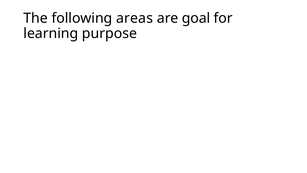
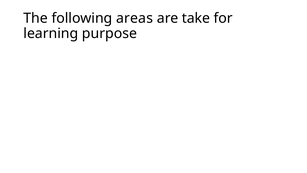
goal: goal -> take
